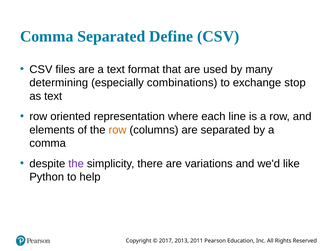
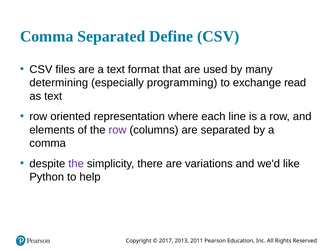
combinations: combinations -> programming
stop: stop -> read
row at (118, 130) colour: orange -> purple
